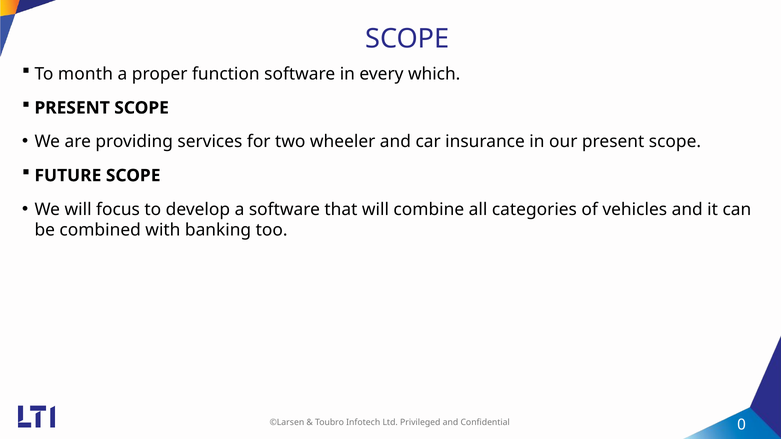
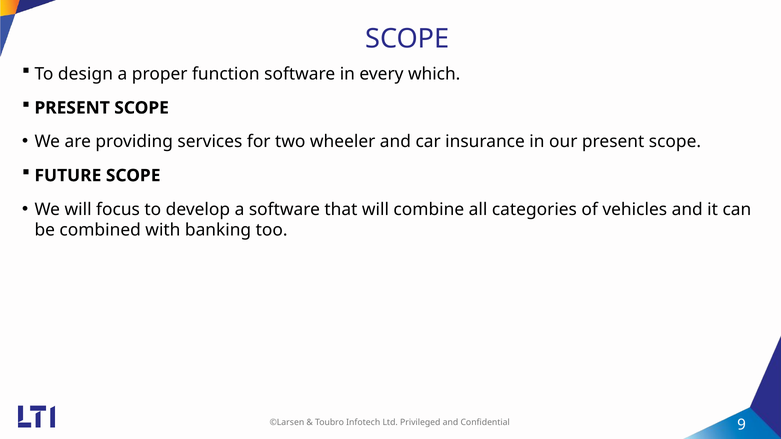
month: month -> design
0: 0 -> 9
